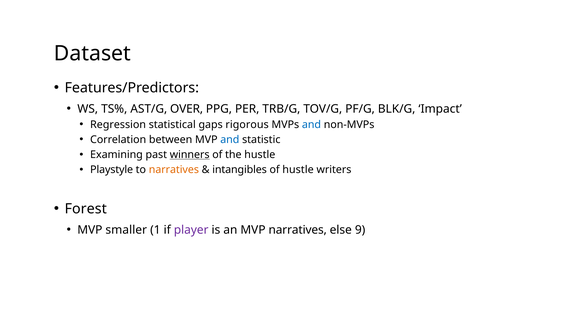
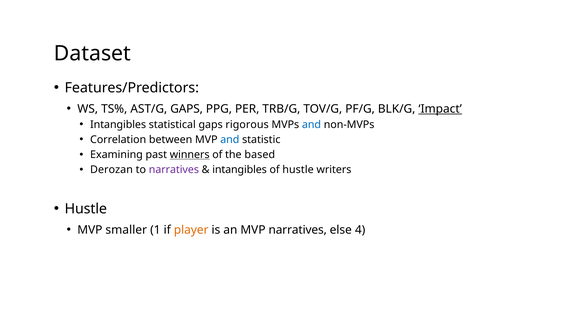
AST/G OVER: OVER -> GAPS
Impact underline: none -> present
Regression at (118, 125): Regression -> Intangibles
the hustle: hustle -> based
Playstyle: Playstyle -> Derozan
narratives at (174, 170) colour: orange -> purple
Forest at (86, 209): Forest -> Hustle
player colour: purple -> orange
9: 9 -> 4
